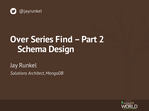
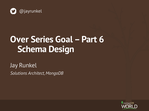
Find: Find -> Goal
2: 2 -> 6
